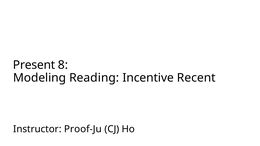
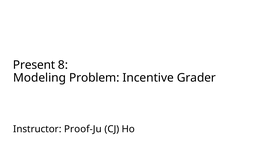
Reading: Reading -> Problem
Recent: Recent -> Grader
